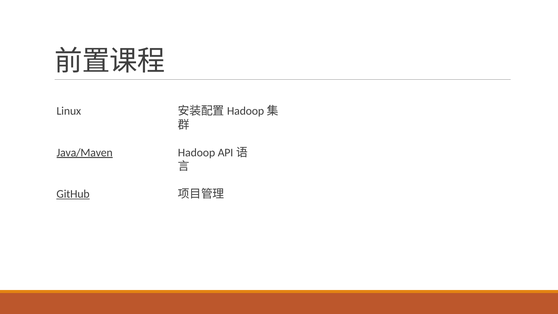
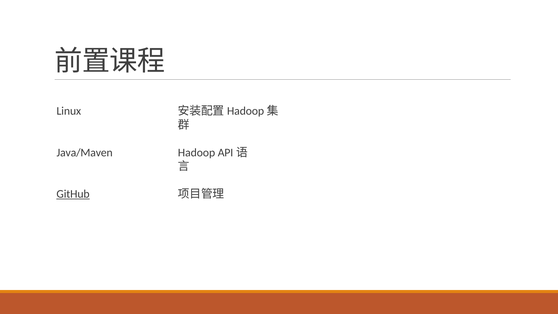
Java/Maven underline: present -> none
